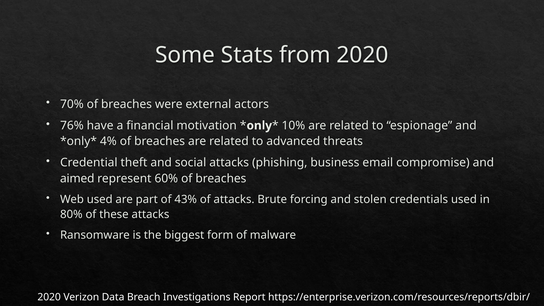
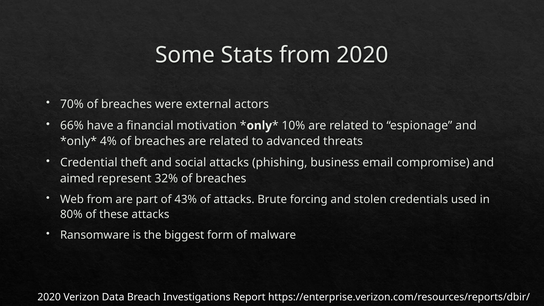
76%: 76% -> 66%
60%: 60% -> 32%
Web used: used -> from
